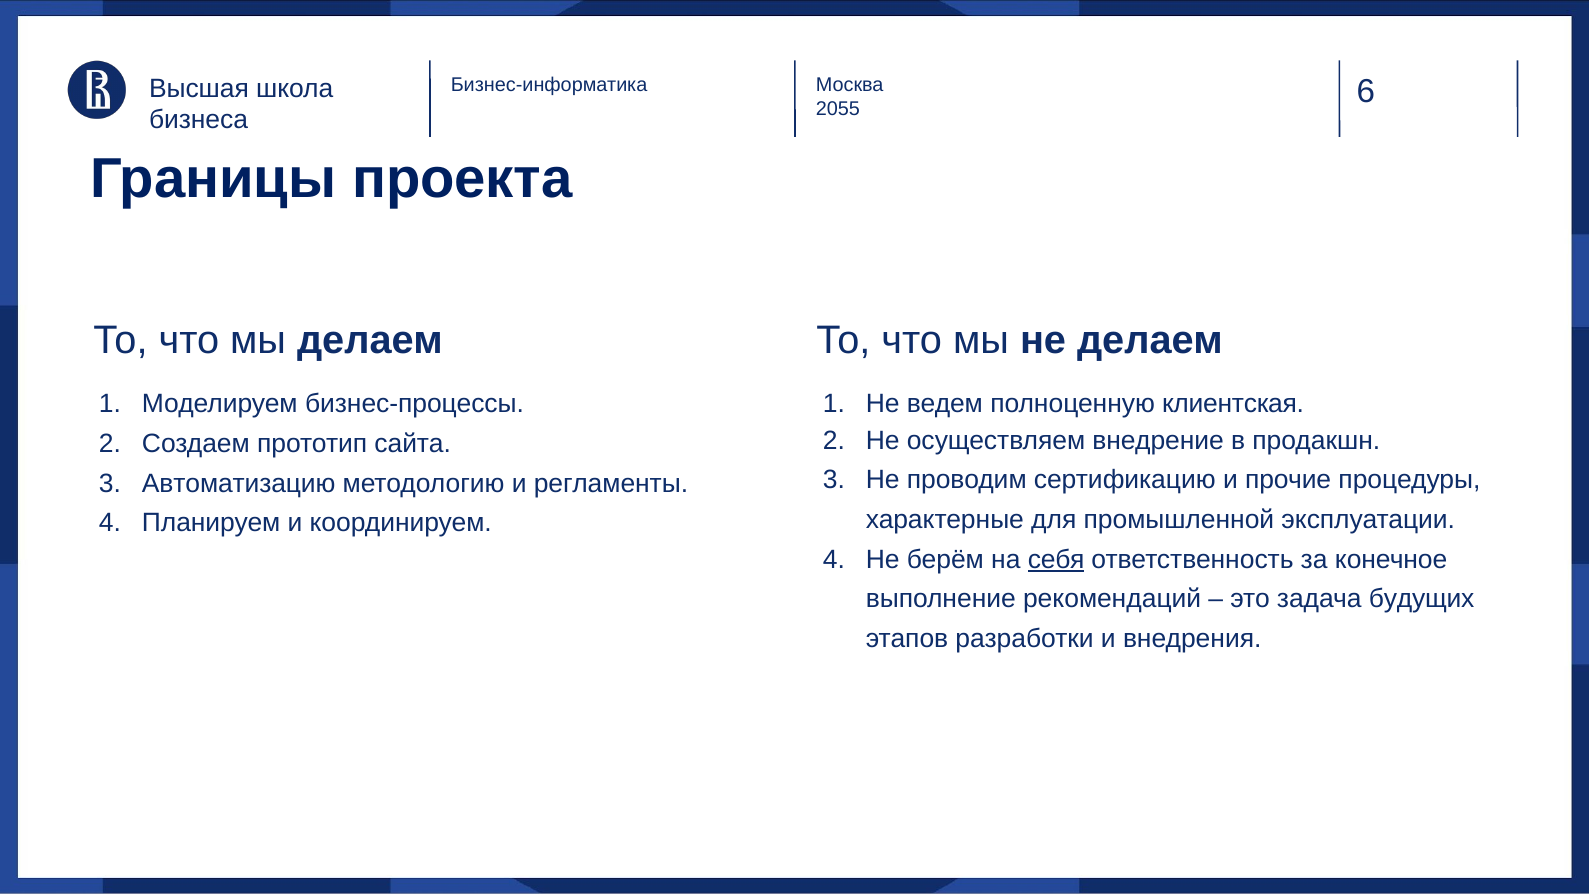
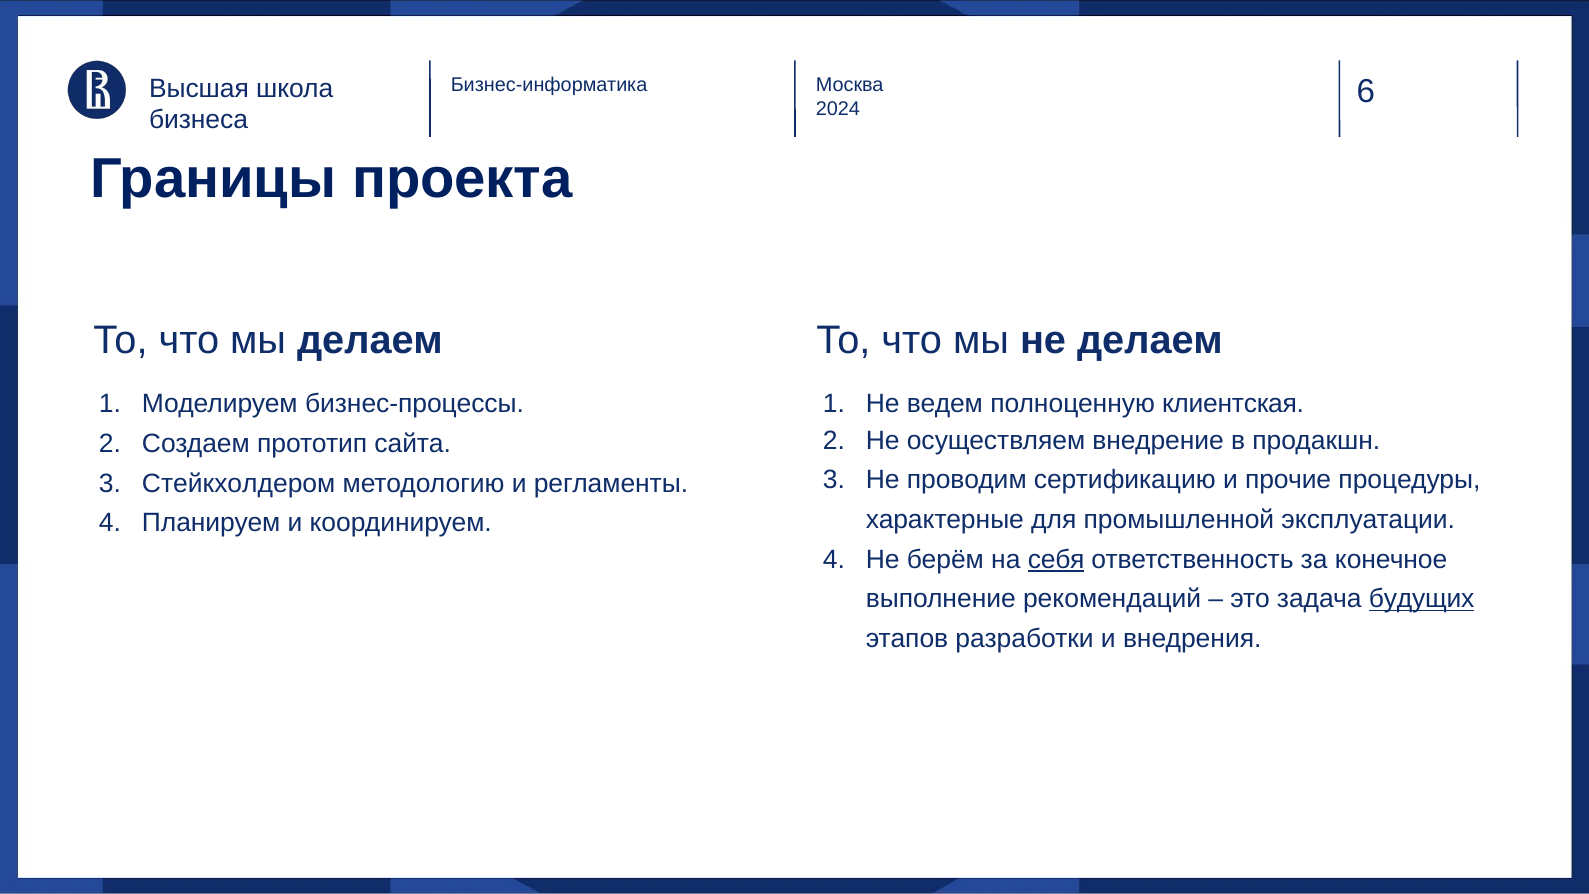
2055: 2055 -> 2024
Автоматизацию: Автоматизацию -> Стейкхолдером
будущих underline: none -> present
